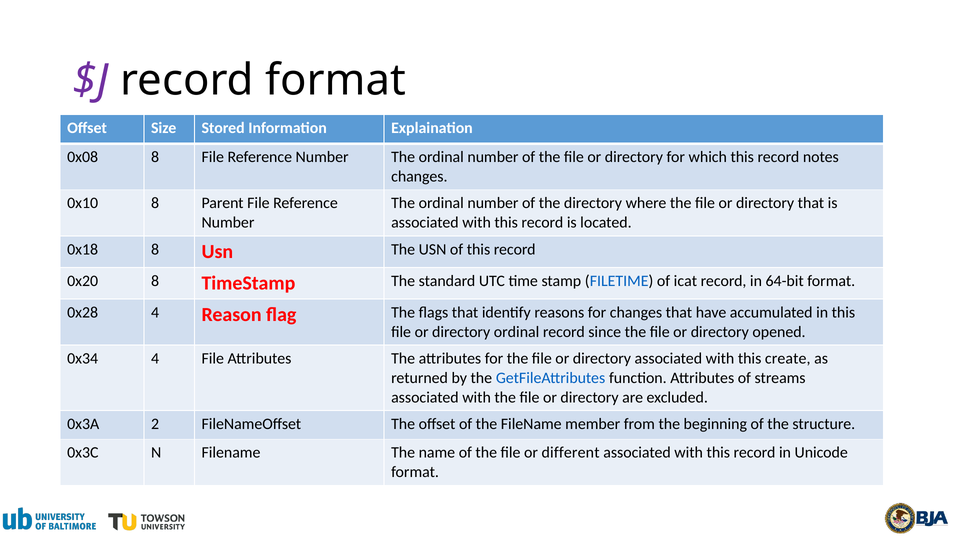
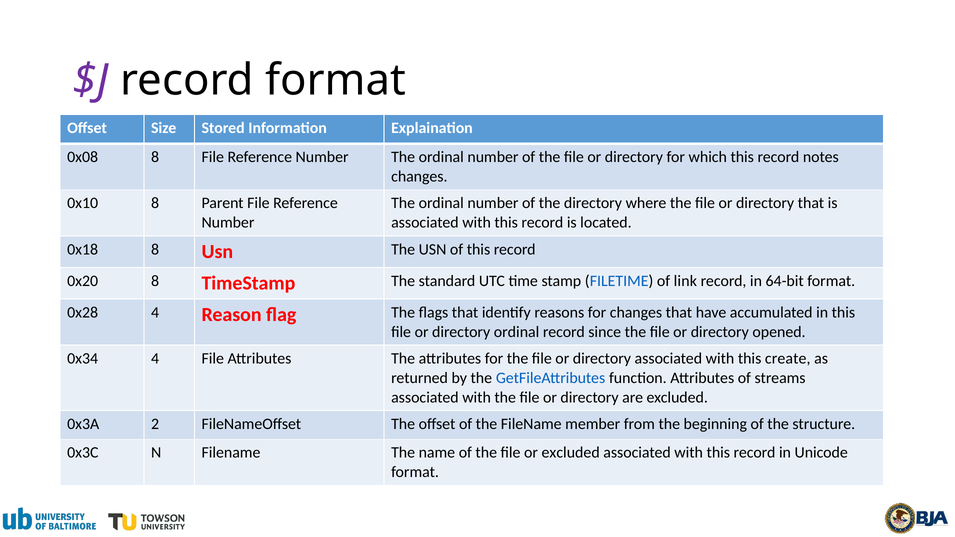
icat: icat -> link
or different: different -> excluded
